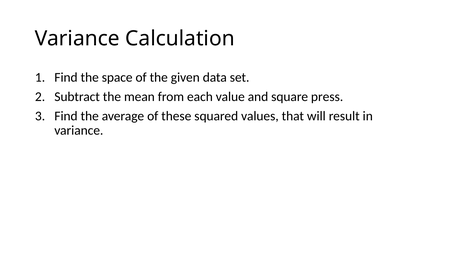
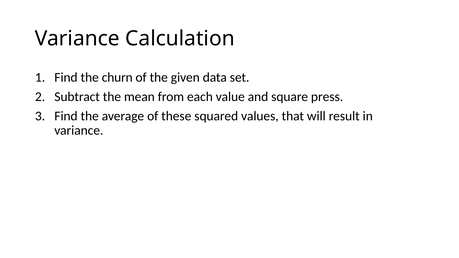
space: space -> churn
